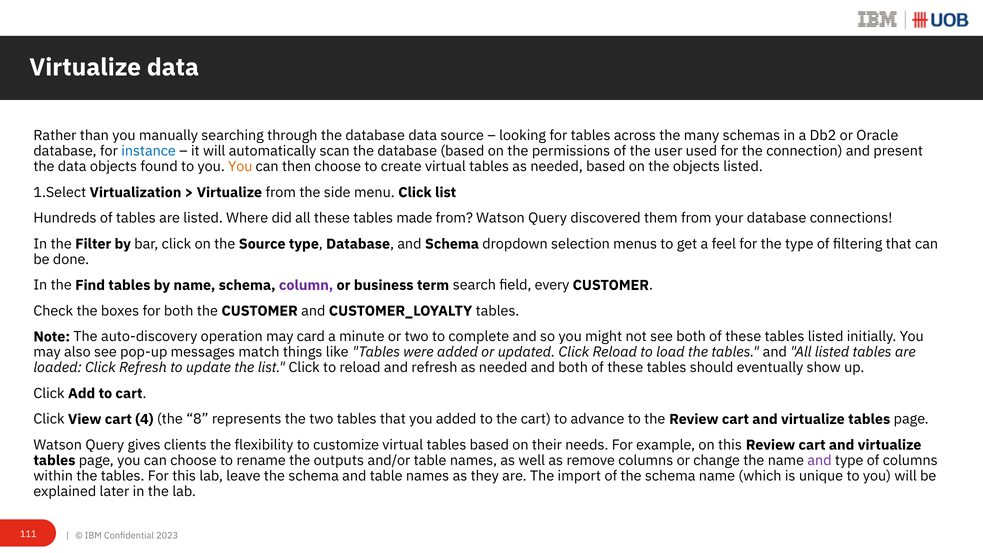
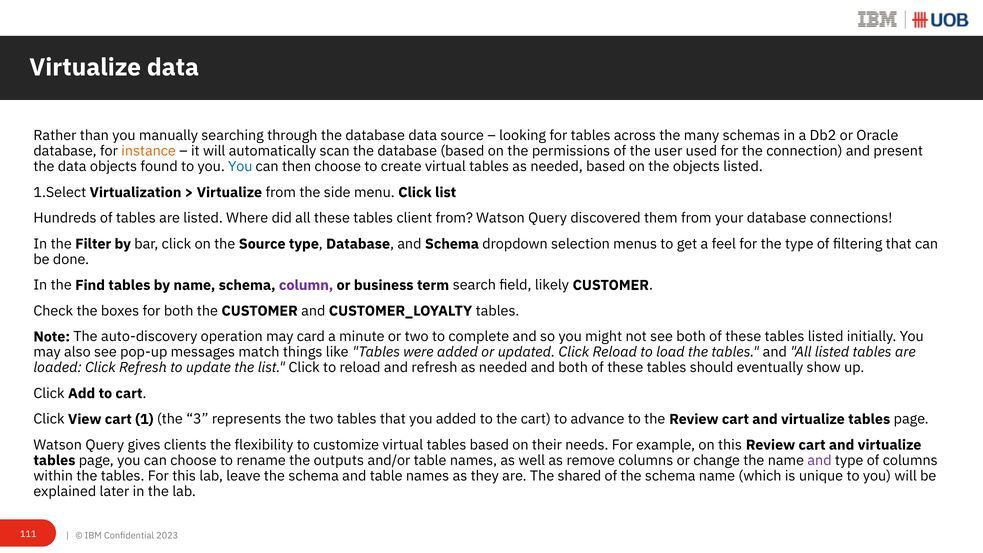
instance colour: blue -> orange
You at (240, 167) colour: orange -> blue
made: made -> client
every: every -> likely
4: 4 -> 1
8: 8 -> 3
import: import -> shared
